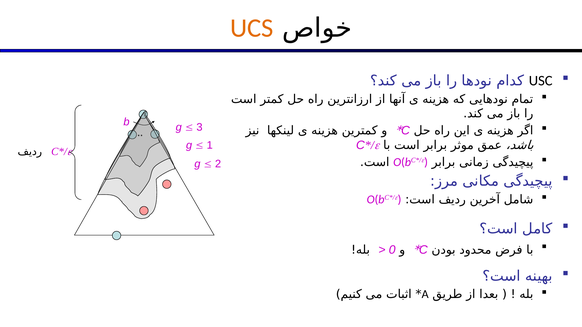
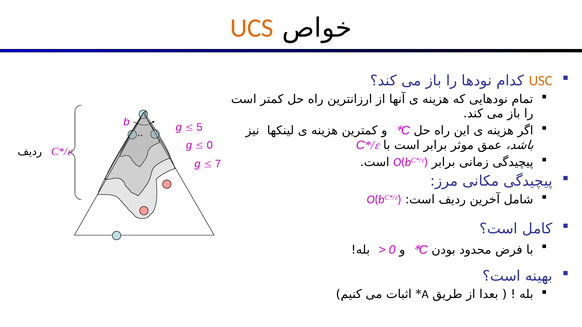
USC colour: black -> orange
3: 3 -> 5
1 at (210, 145): 1 -> 0
2: 2 -> 7
